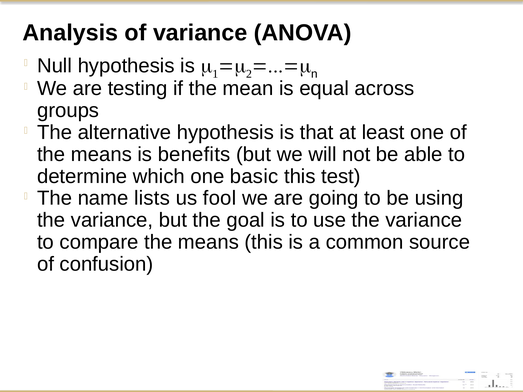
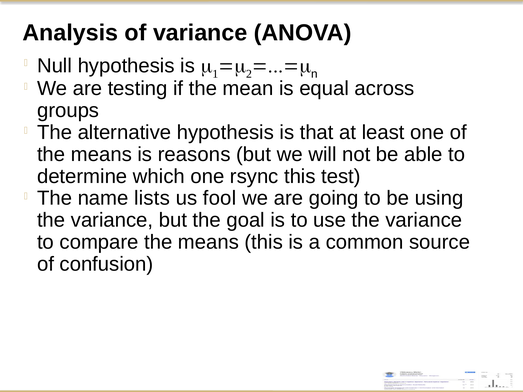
benefits: benefits -> reasons
basic: basic -> rsync
